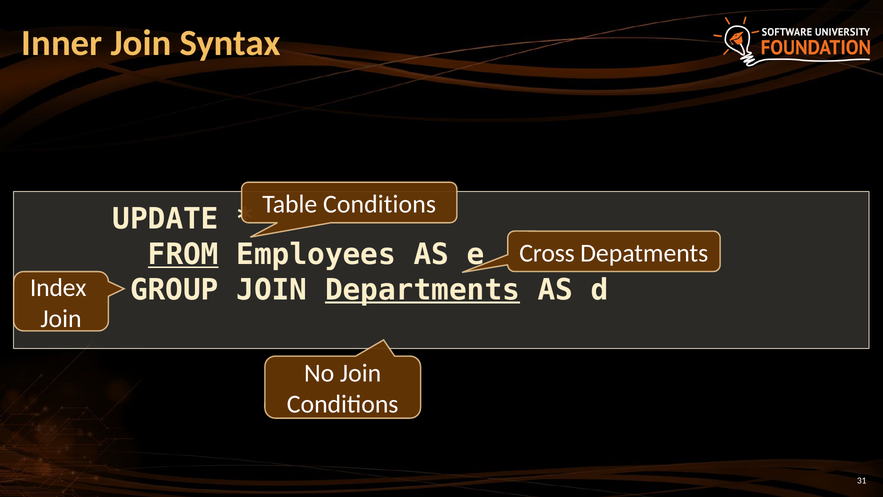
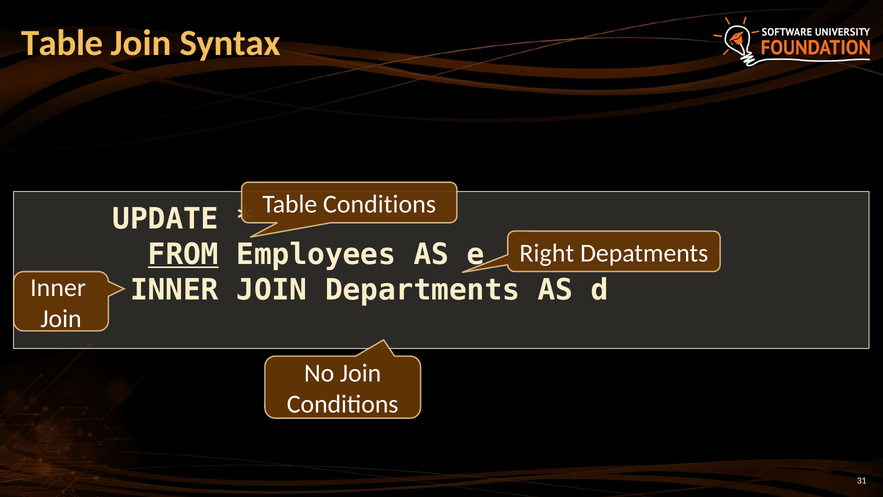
Inner at (62, 43): Inner -> Table
Cross: Cross -> Right
GROUP at (174, 290): GROUP -> INNER
Departments underline: present -> none
Index at (58, 287): Index -> Inner
